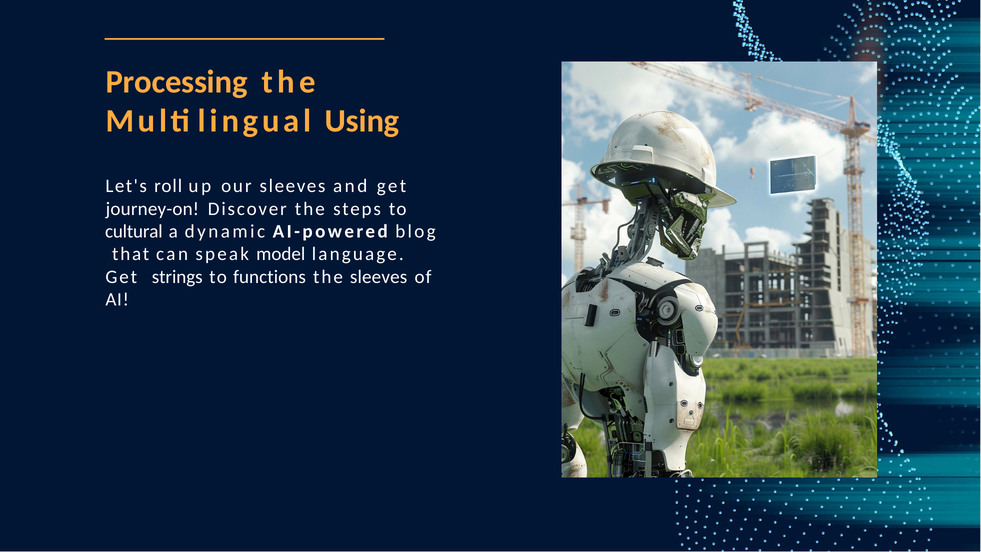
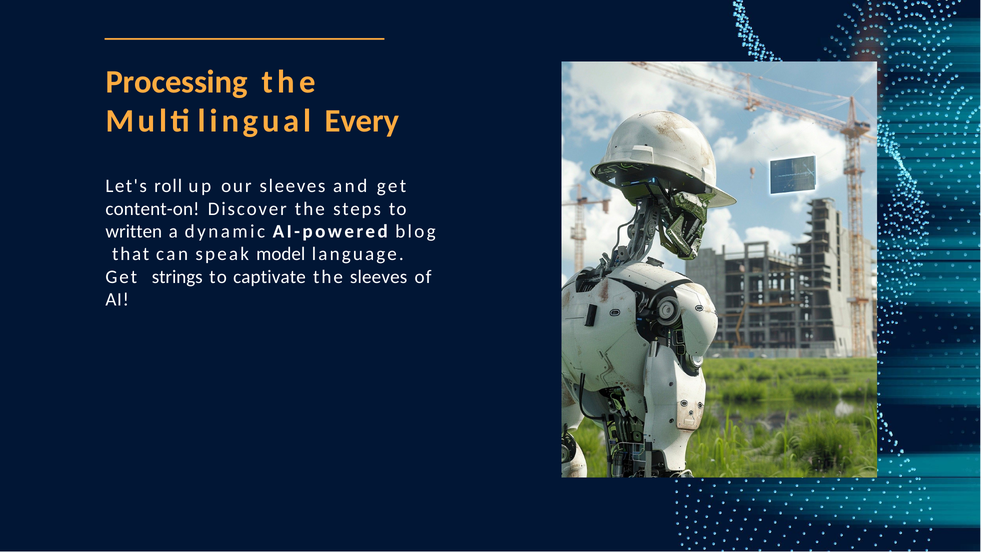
Using: Using -> Every
journey-on: journey-on -> content-on
cultural: cultural -> written
functions: functions -> captivate
